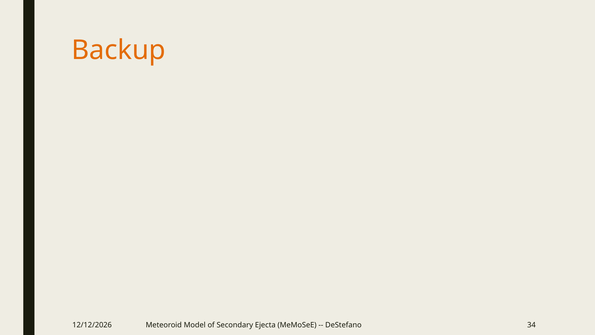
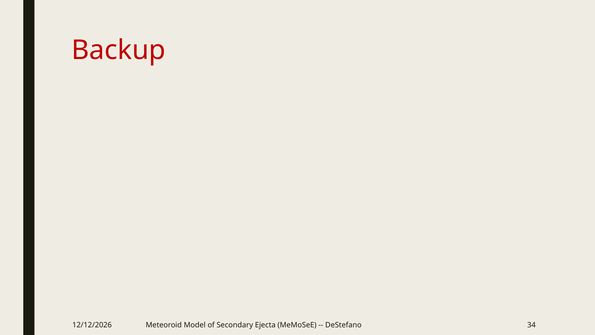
Backup colour: orange -> red
